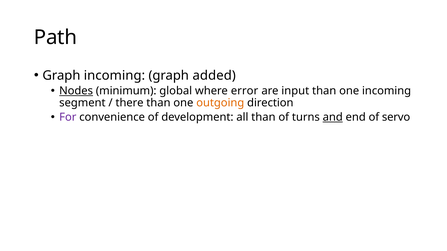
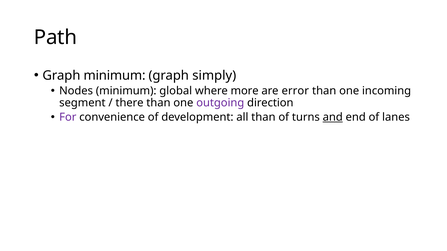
Graph incoming: incoming -> minimum
added: added -> simply
Nodes underline: present -> none
error: error -> more
input: input -> error
outgoing colour: orange -> purple
servo: servo -> lanes
